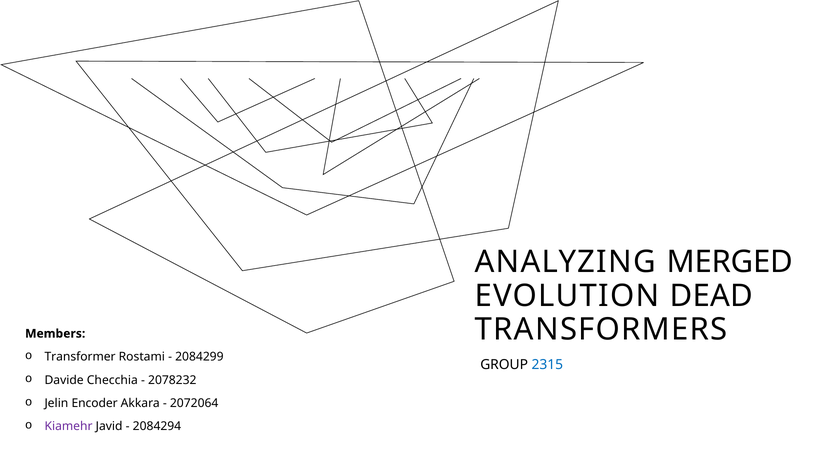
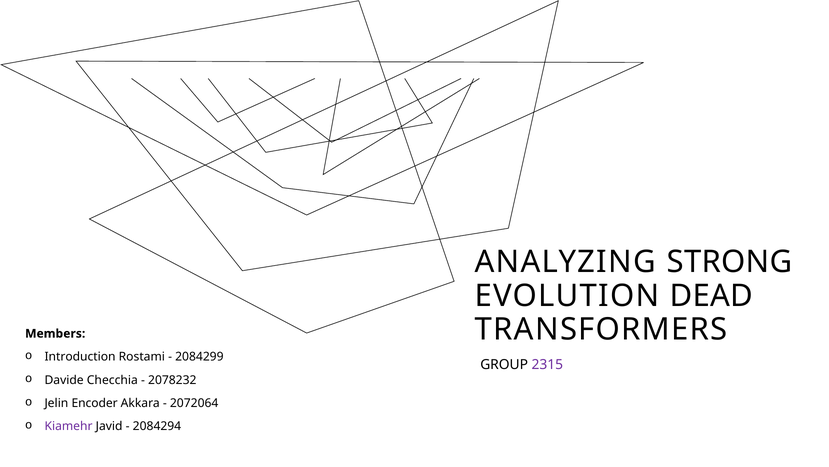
MERGED: MERGED -> STRONG
Transformer: Transformer -> Introduction
2315 colour: blue -> purple
